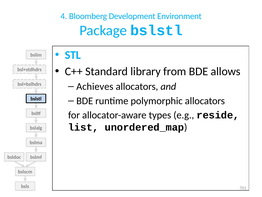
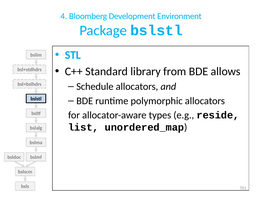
Achieves: Achieves -> Schedule
